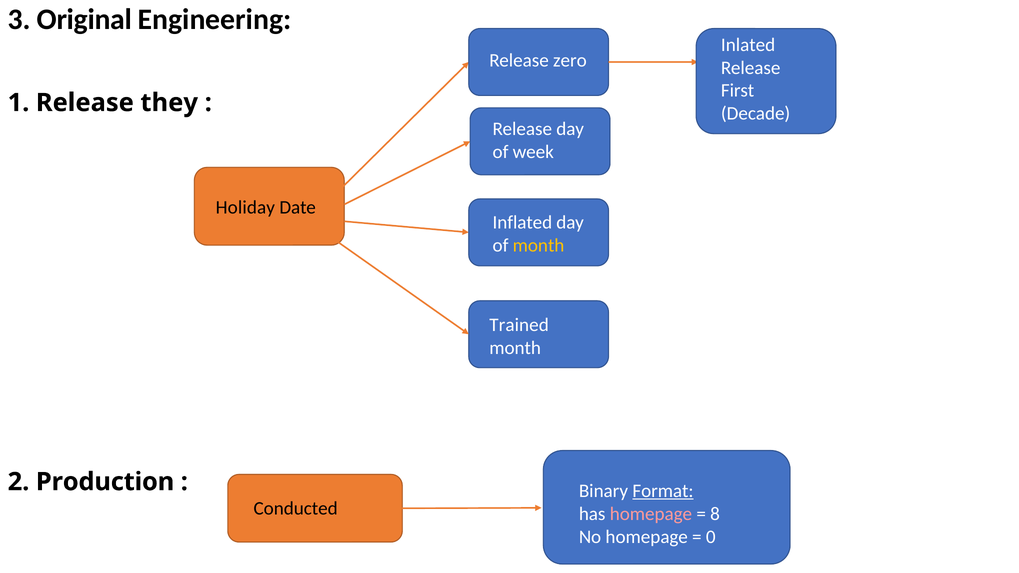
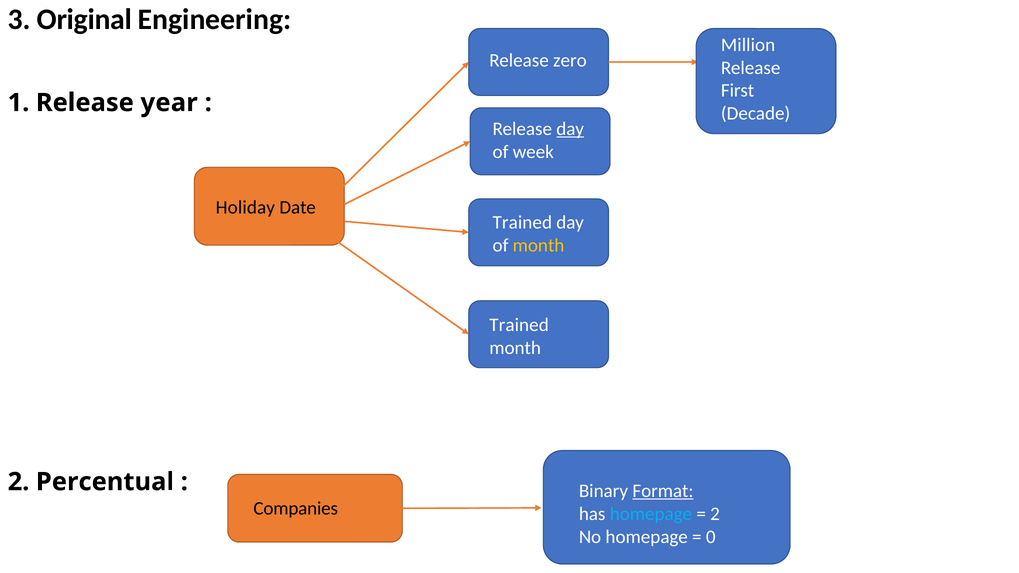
Inlated: Inlated -> Million
they: they -> year
day at (570, 129) underline: none -> present
Inflated at (522, 222): Inflated -> Trained
Production: Production -> Percentual
Conducted: Conducted -> Companies
homepage at (651, 514) colour: pink -> light blue
8 at (715, 514): 8 -> 2
